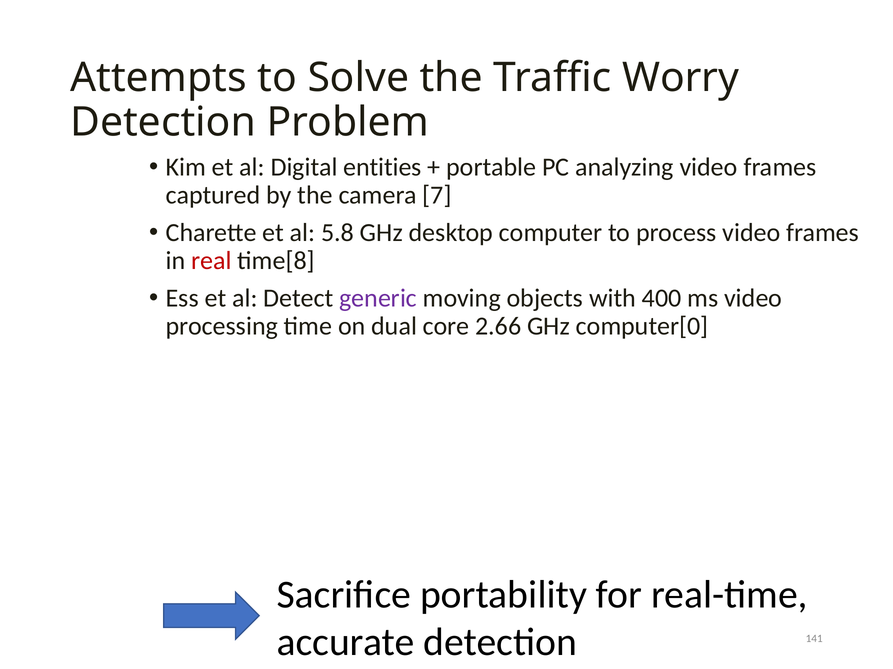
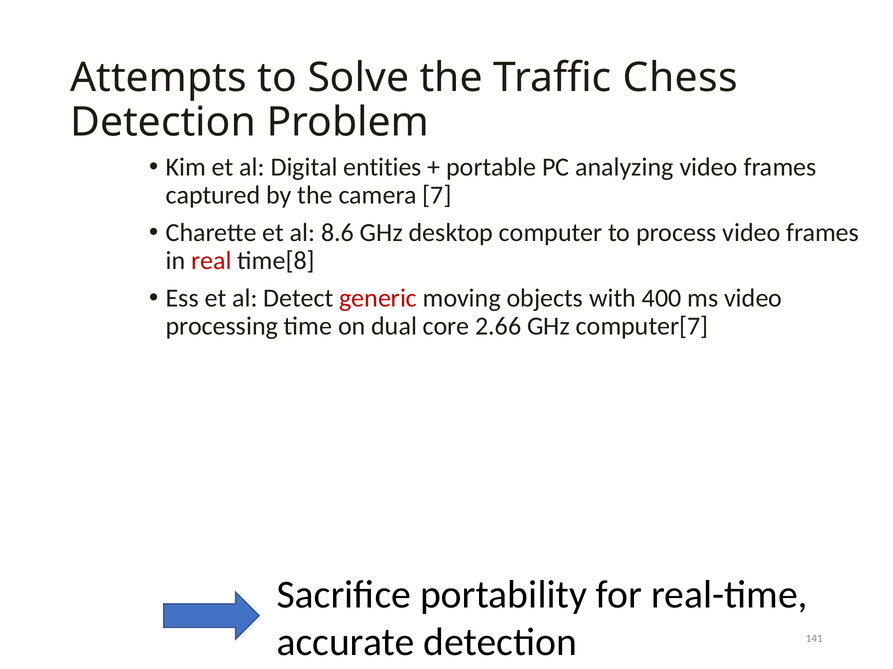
Worry: Worry -> Chess
5.8: 5.8 -> 8.6
generic colour: purple -> red
computer[0: computer[0 -> computer[7
